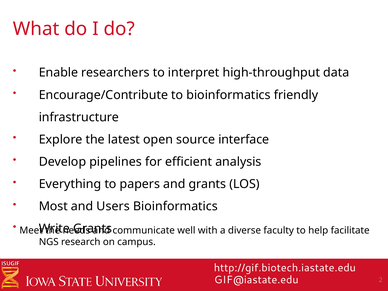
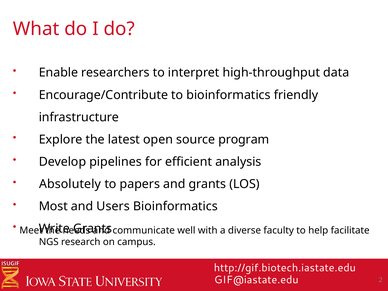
interface: interface -> program
Everything: Everything -> Absolutely
